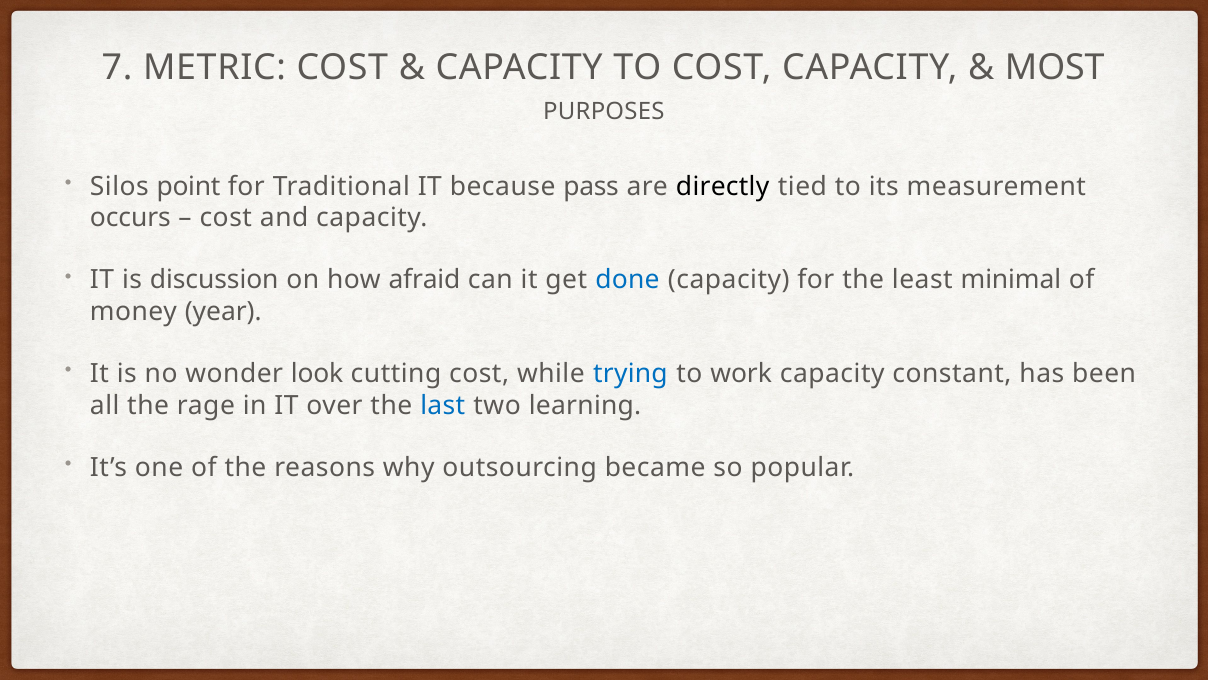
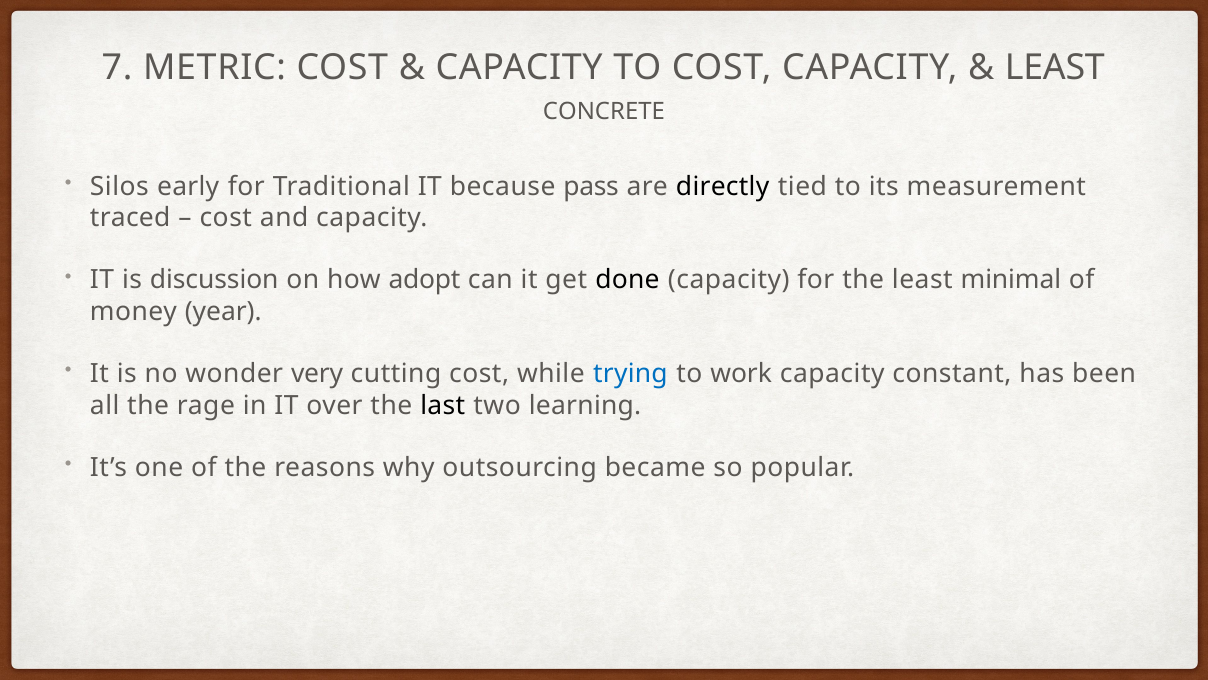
MOST at (1055, 67): MOST -> LEAST
PURPOSES: PURPOSES -> CONCRETE
point: point -> early
occurs: occurs -> traced
afraid: afraid -> adopt
done colour: blue -> black
look: look -> very
last colour: blue -> black
